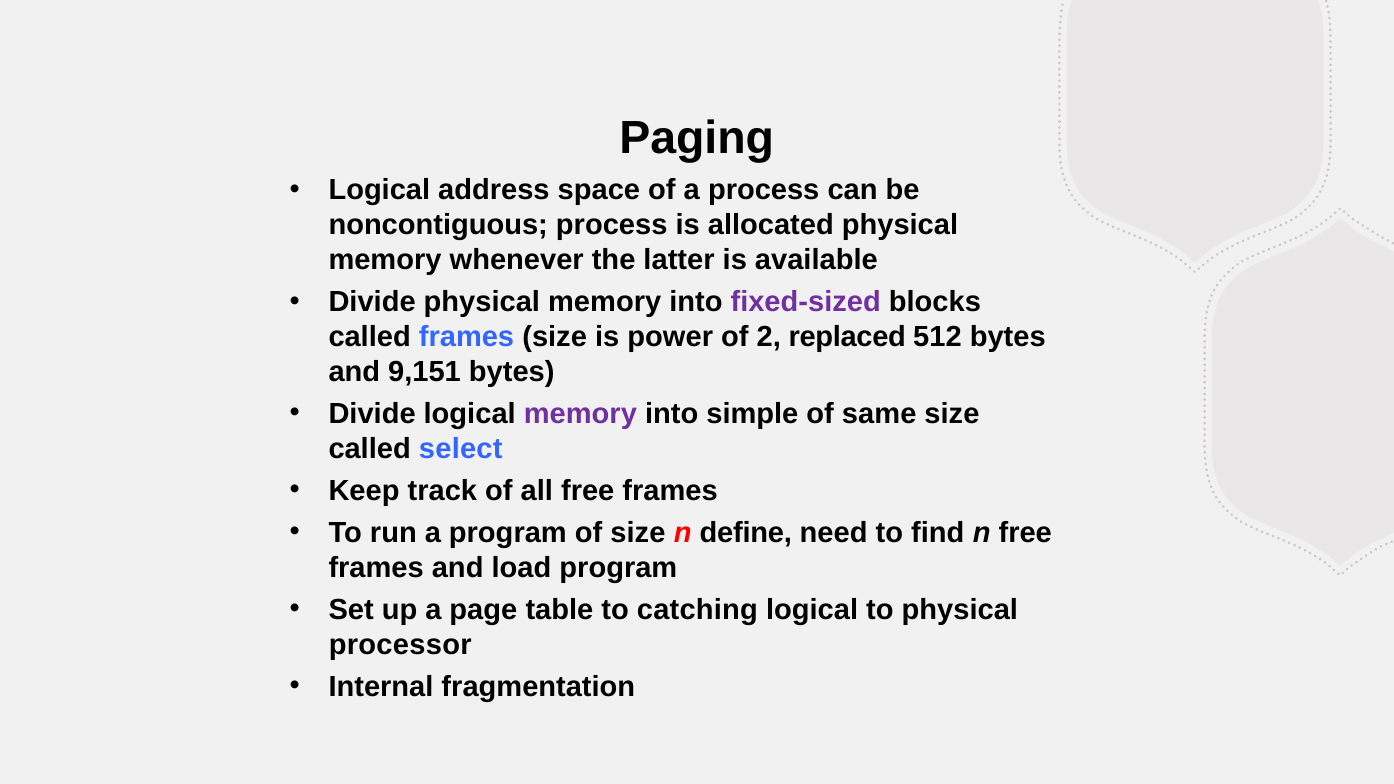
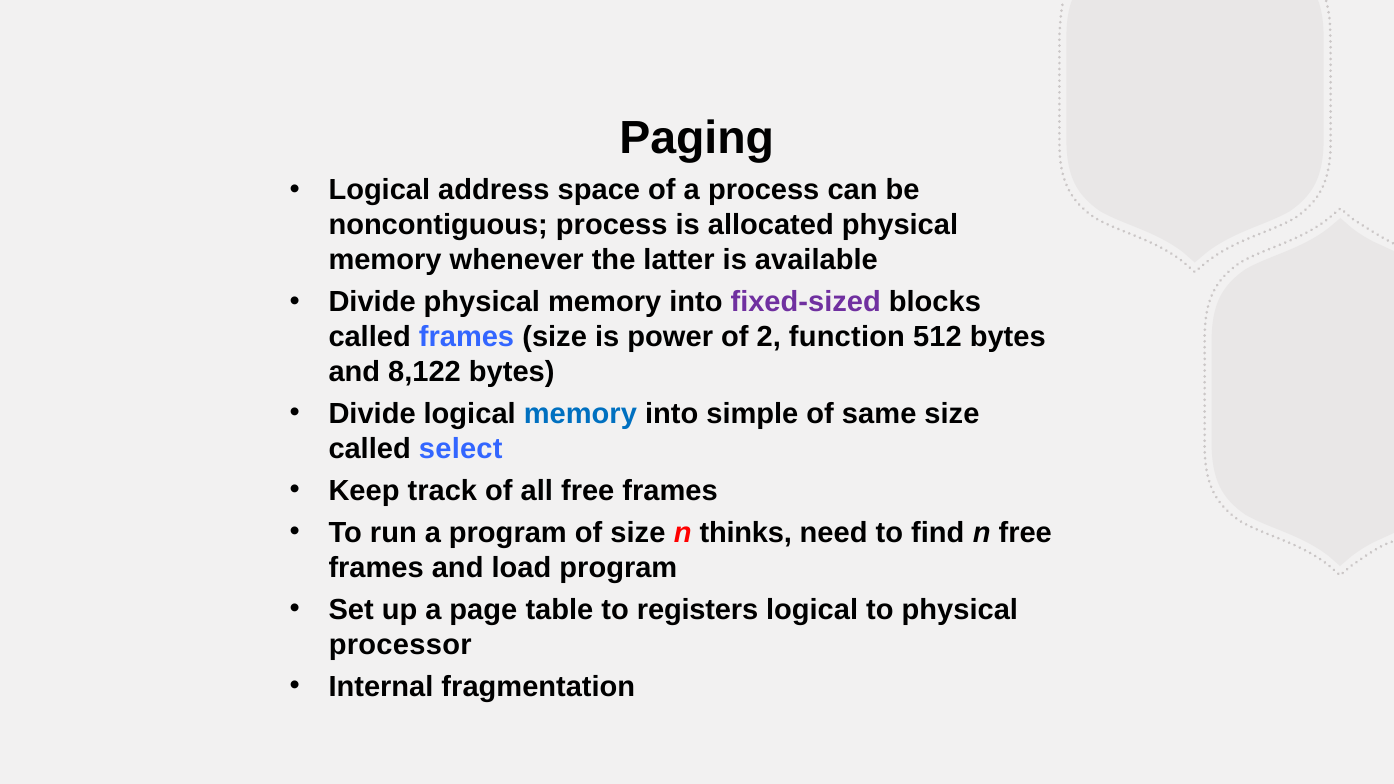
replaced: replaced -> function
9,151: 9,151 -> 8,122
memory at (580, 414) colour: purple -> blue
define: define -> thinks
catching: catching -> registers
